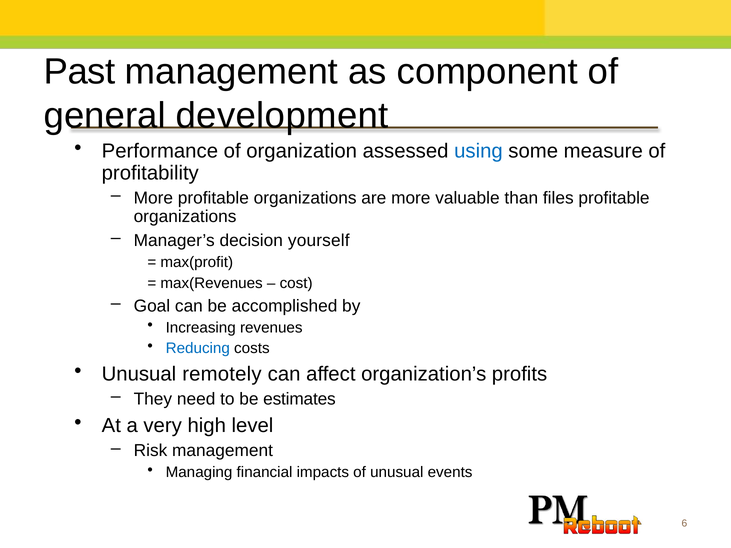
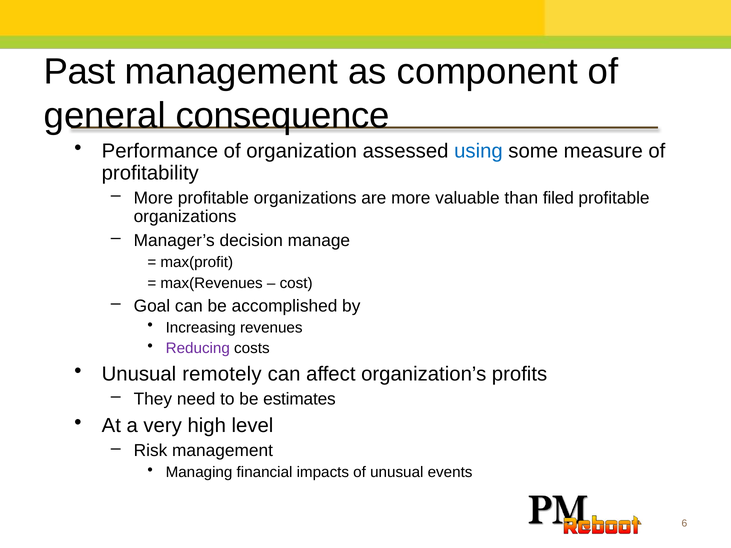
development: development -> consequence
files: files -> filed
yourself: yourself -> manage
Reducing colour: blue -> purple
